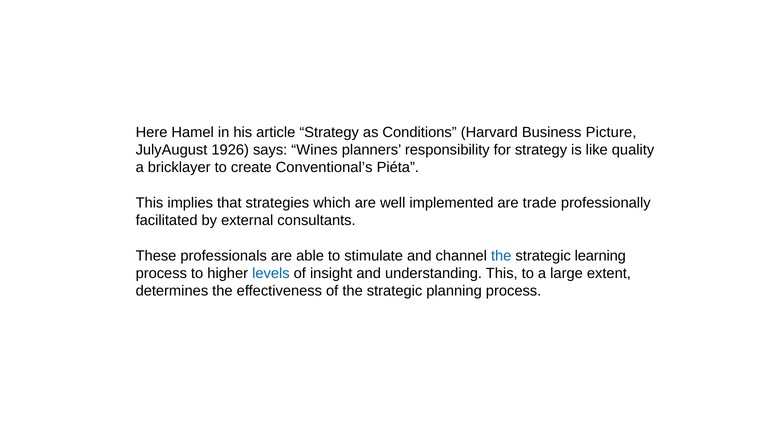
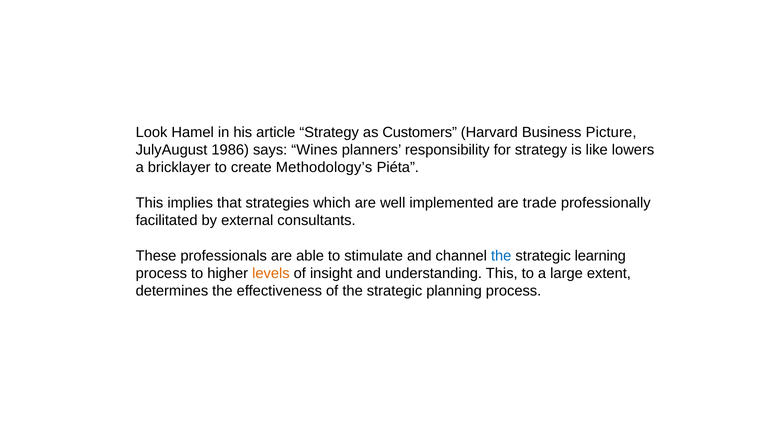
Here: Here -> Look
Conditions: Conditions -> Customers
1926: 1926 -> 1986
quality: quality -> lowers
Conventional’s: Conventional’s -> Methodology’s
levels colour: blue -> orange
